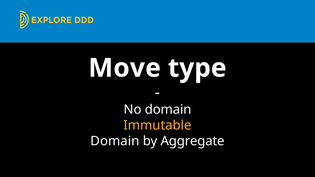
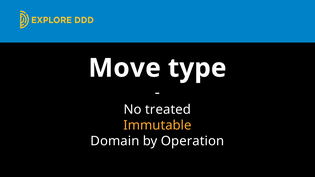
No domain: domain -> treated
Aggregate: Aggregate -> Operation
